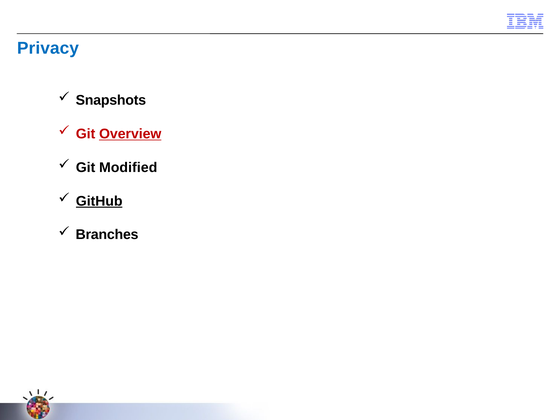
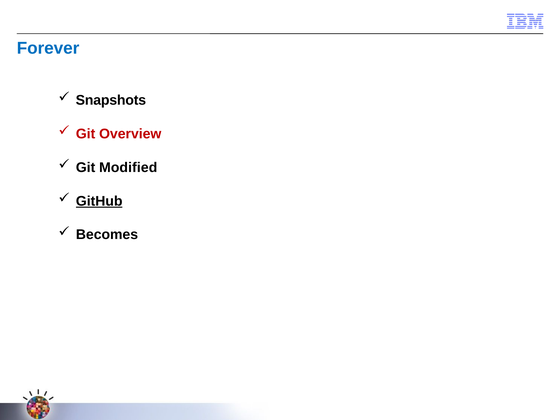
Privacy: Privacy -> Forever
Overview underline: present -> none
Branches: Branches -> Becomes
